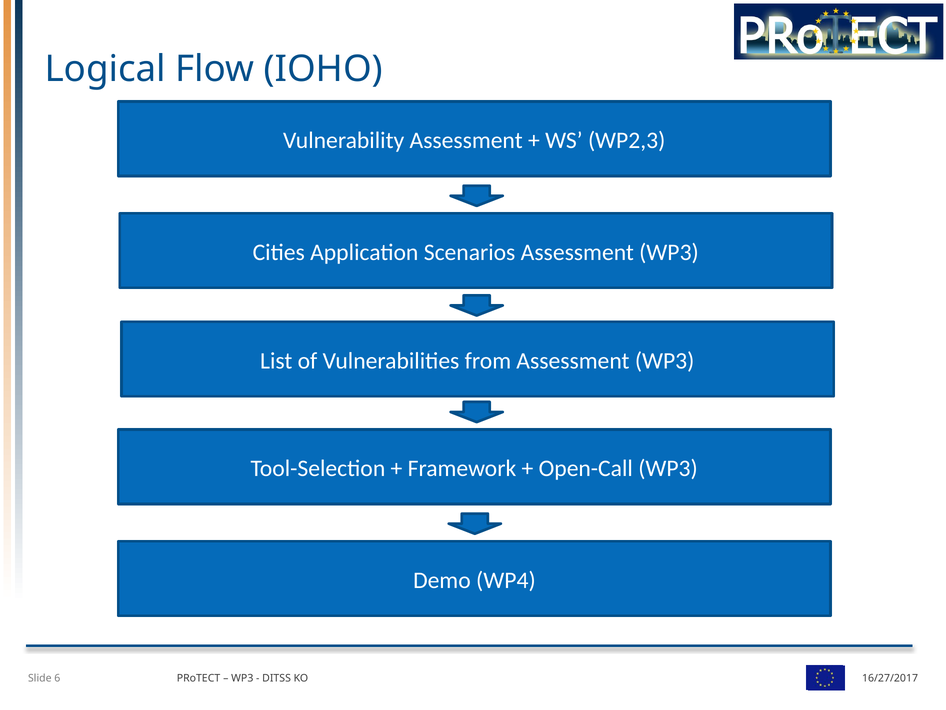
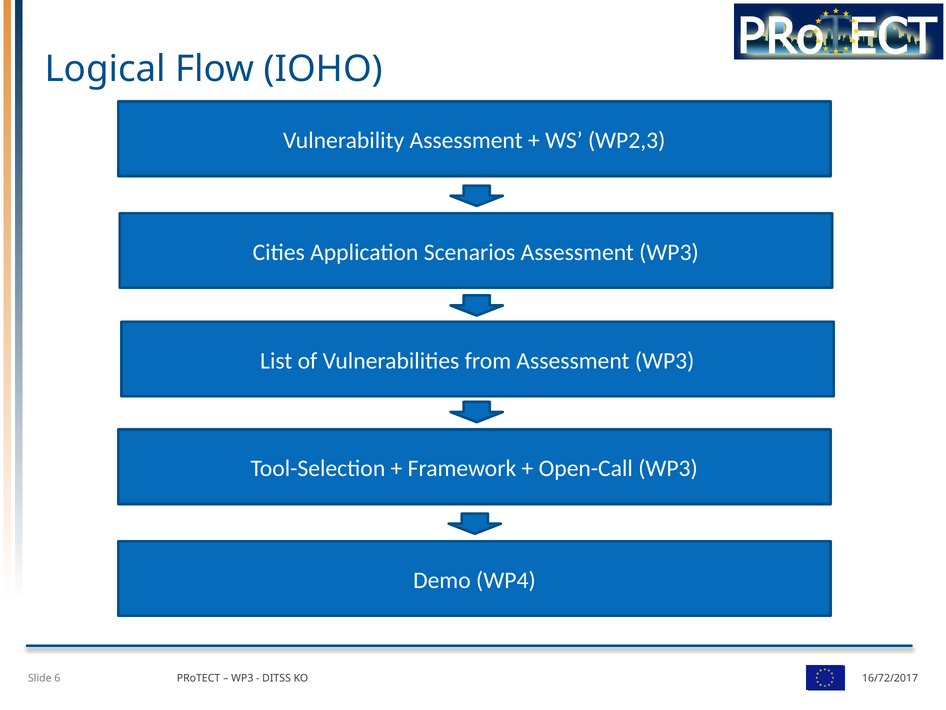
16/27/2017: 16/27/2017 -> 16/72/2017
